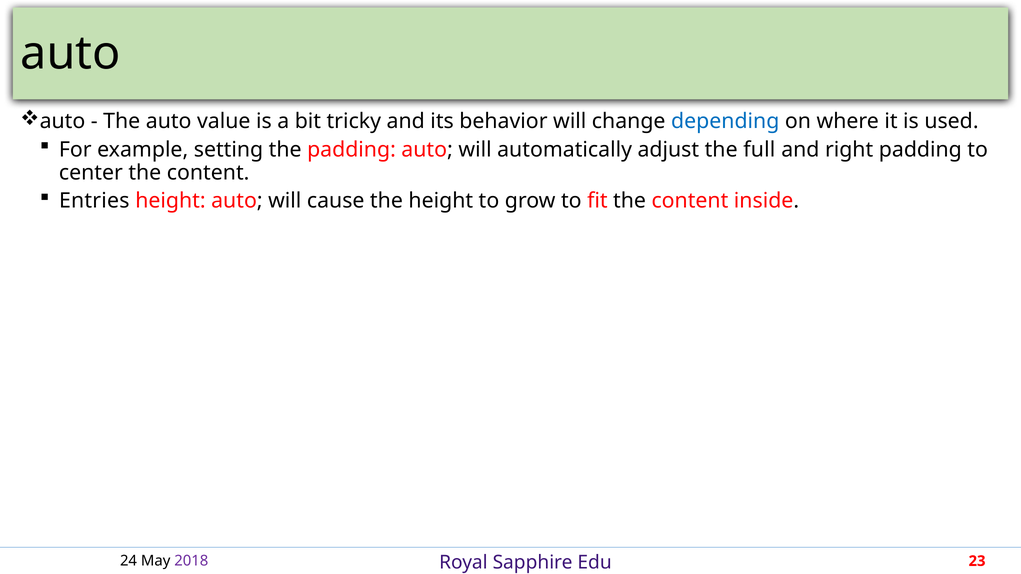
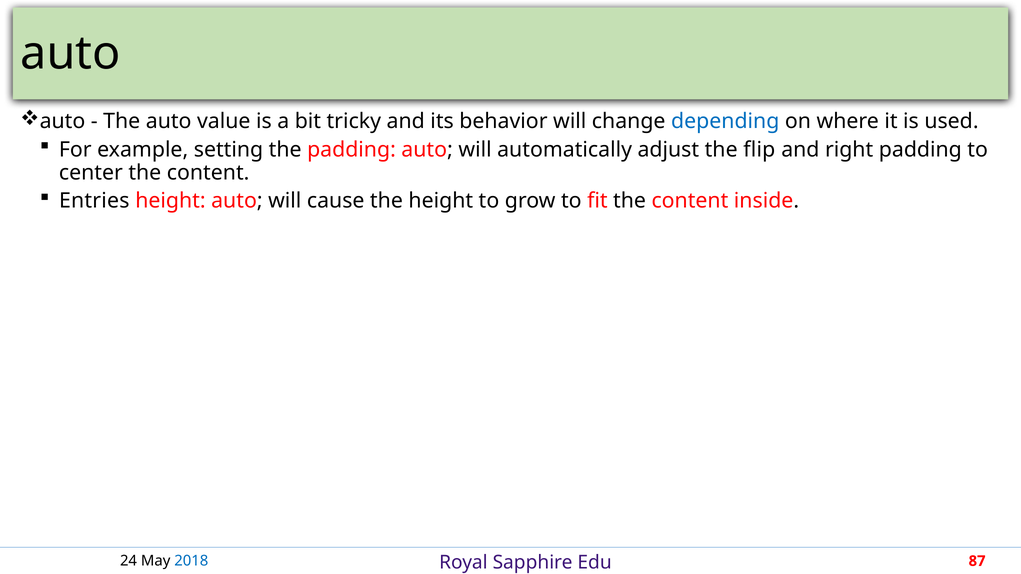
full: full -> flip
2018 colour: purple -> blue
23: 23 -> 87
